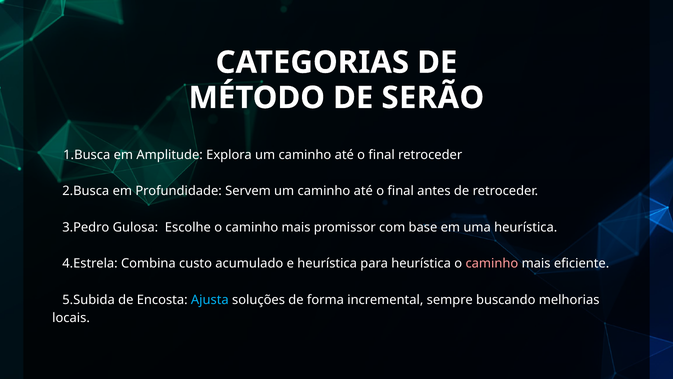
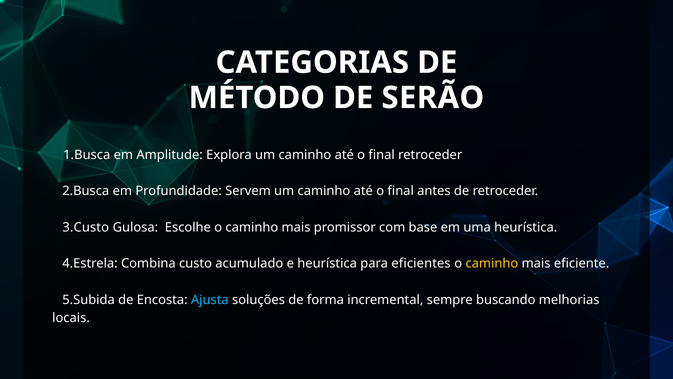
3.Pedro: 3.Pedro -> 3.Custo
para heurística: heurística -> eficientes
caminho at (492, 263) colour: pink -> yellow
